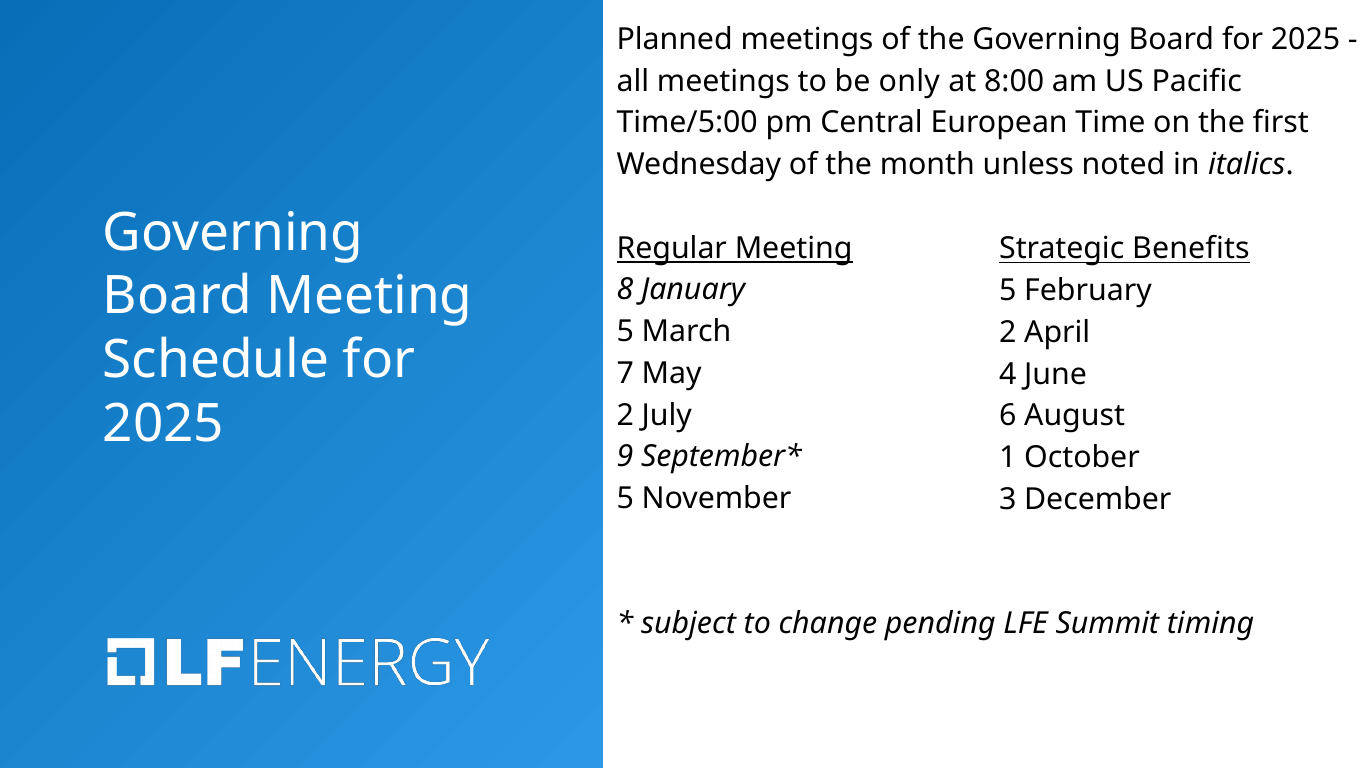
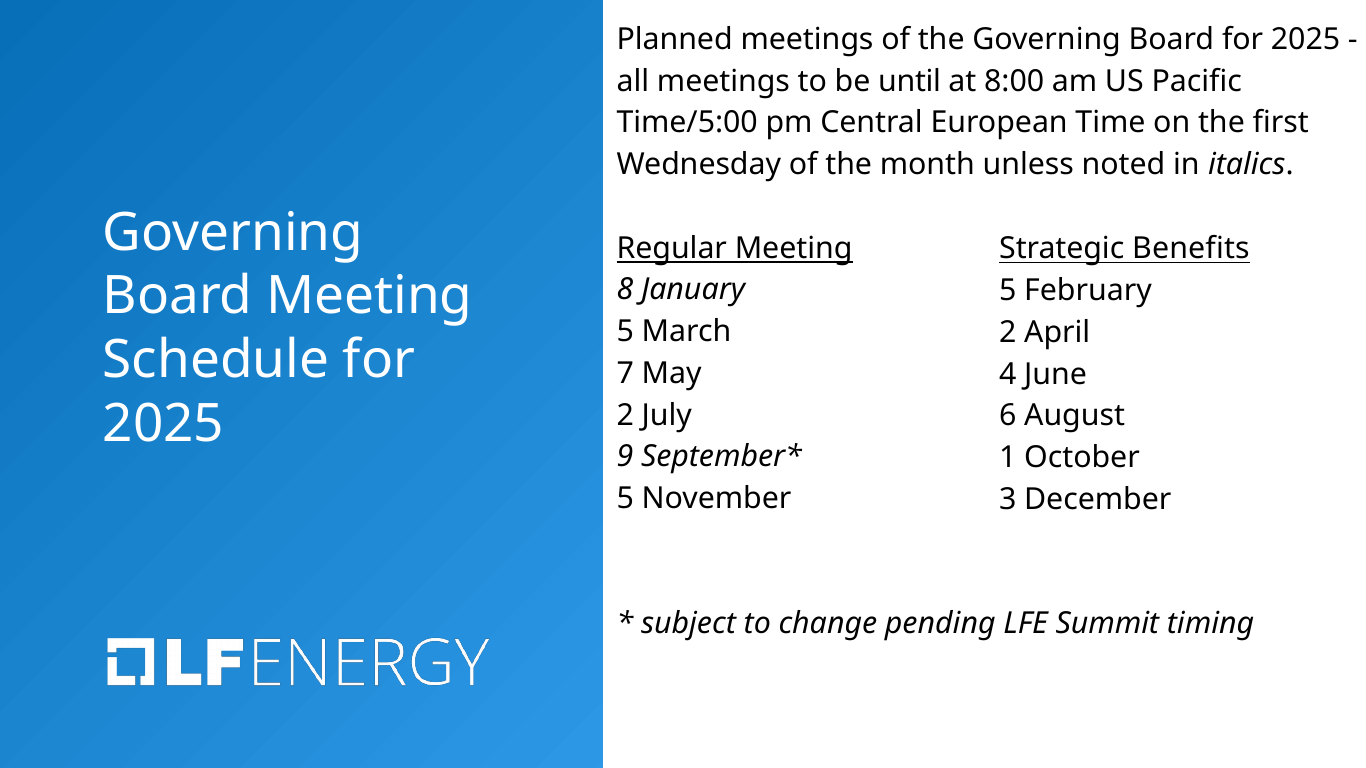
only: only -> until
